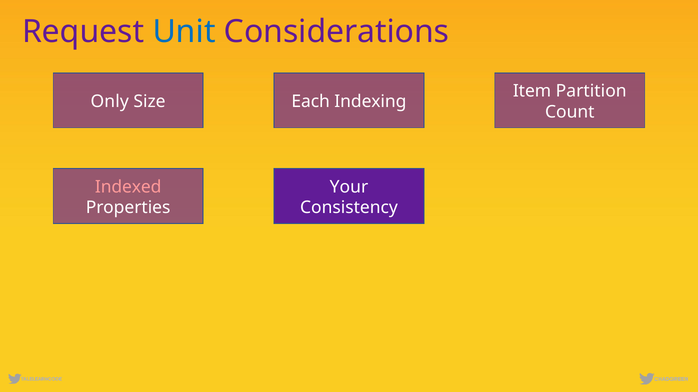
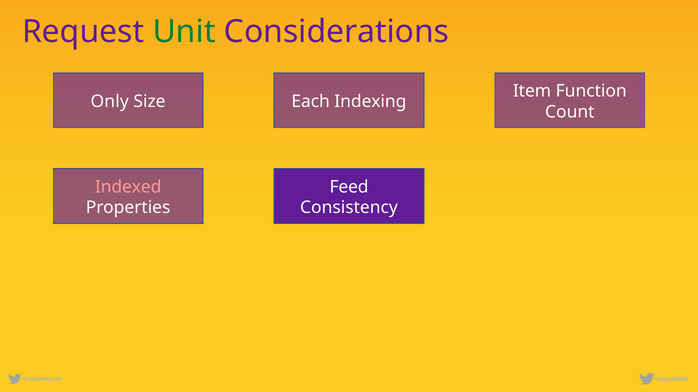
Unit colour: blue -> green
Partition: Partition -> Function
Your: Your -> Feed
